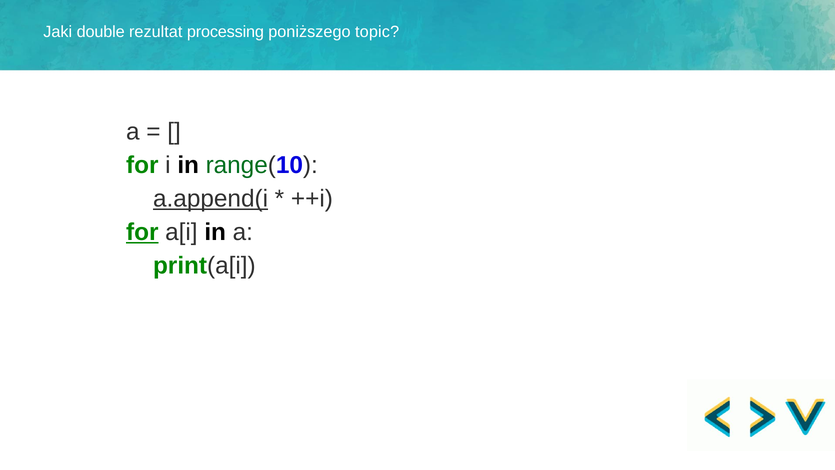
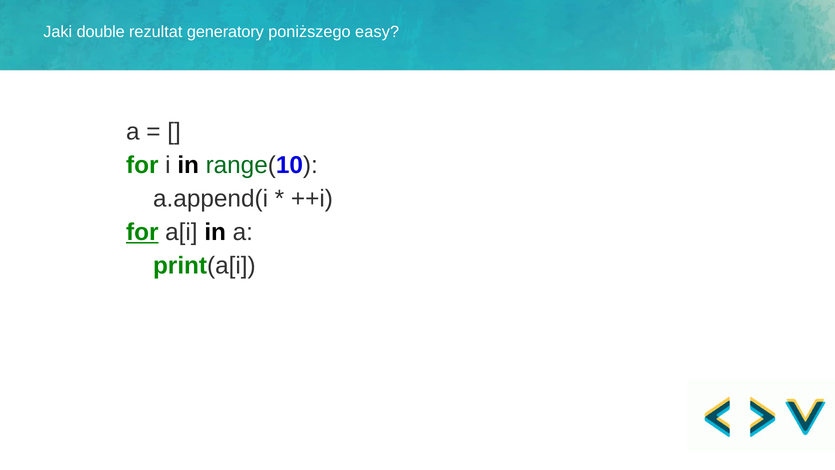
processing: processing -> generatory
topic: topic -> easy
a.append(i underline: present -> none
